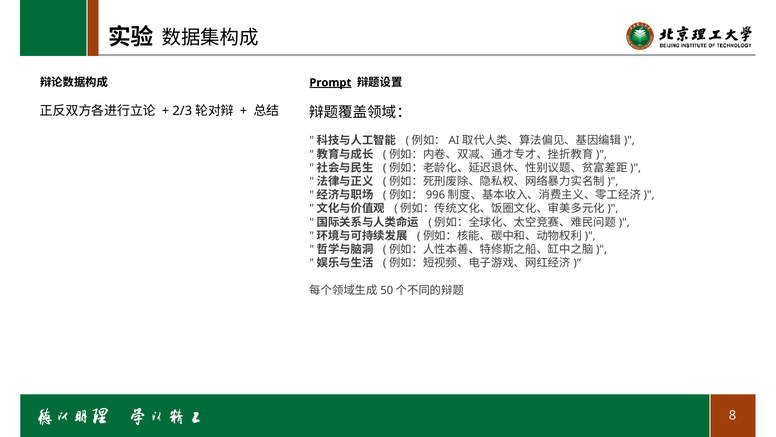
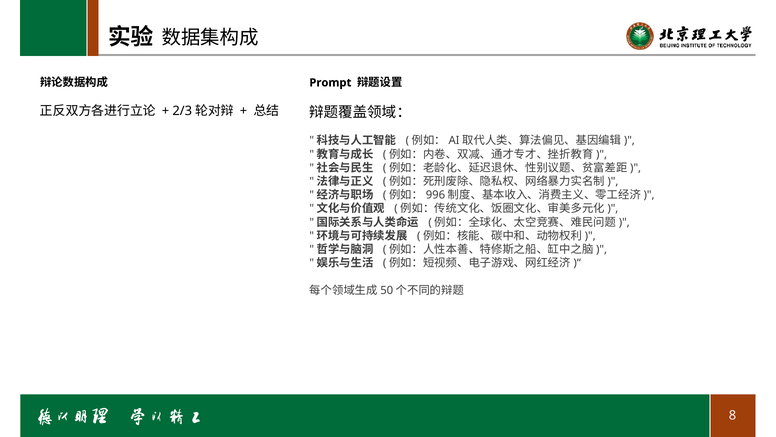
Prompt underline: present -> none
